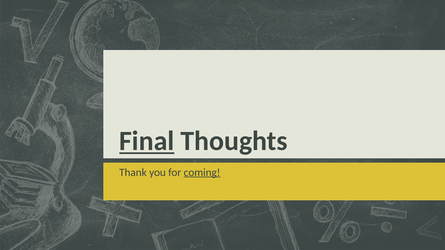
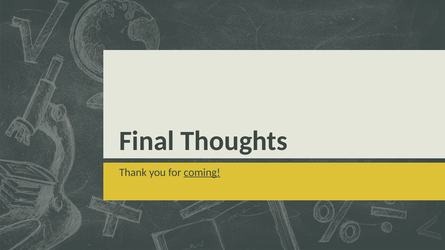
Final underline: present -> none
